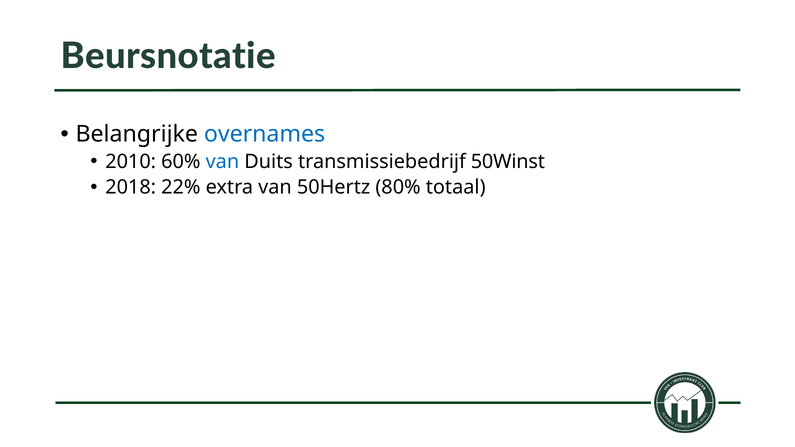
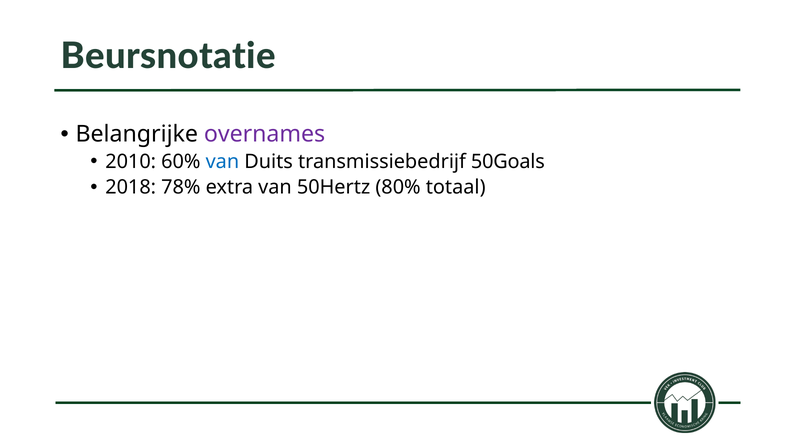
overnames colour: blue -> purple
50Winst: 50Winst -> 50Goals
22%: 22% -> 78%
